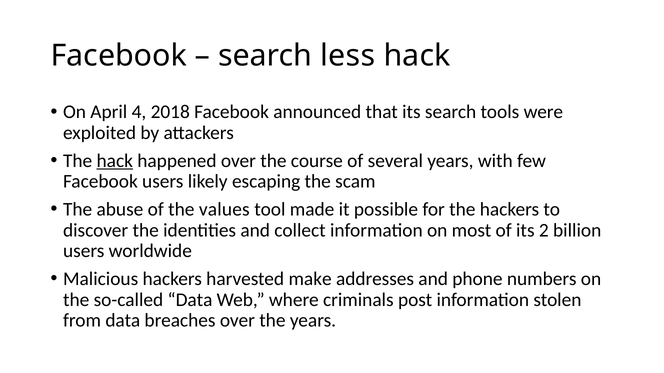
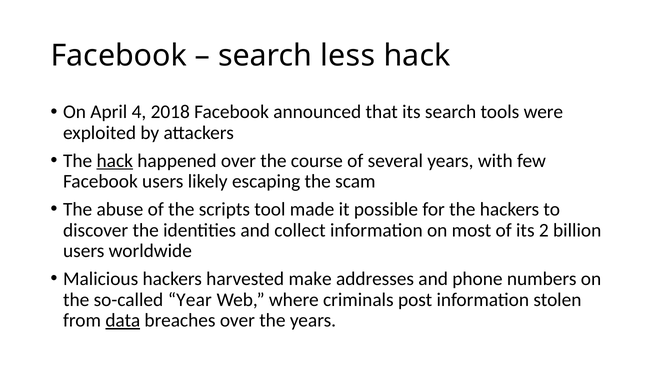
values: values -> scripts
so-called Data: Data -> Year
data at (123, 321) underline: none -> present
